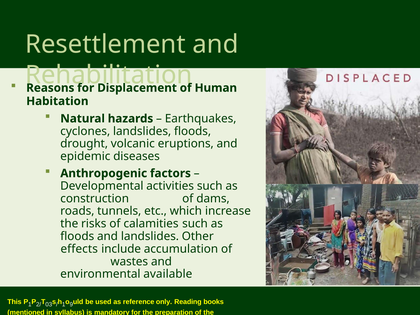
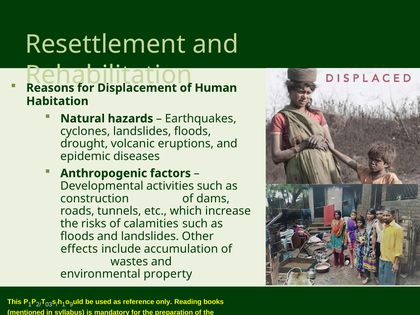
available: available -> property
